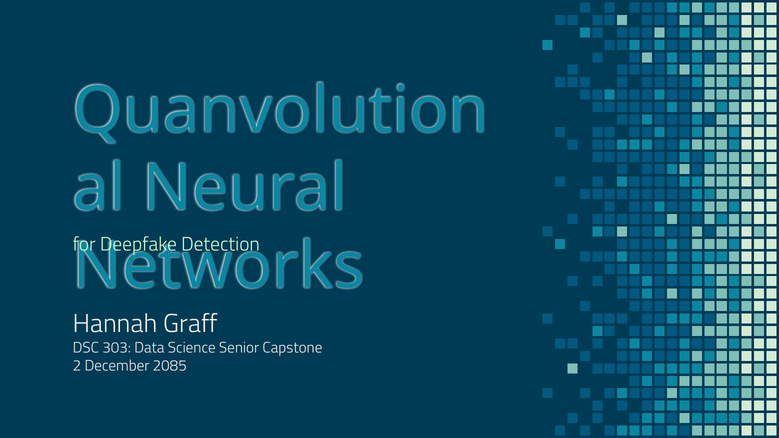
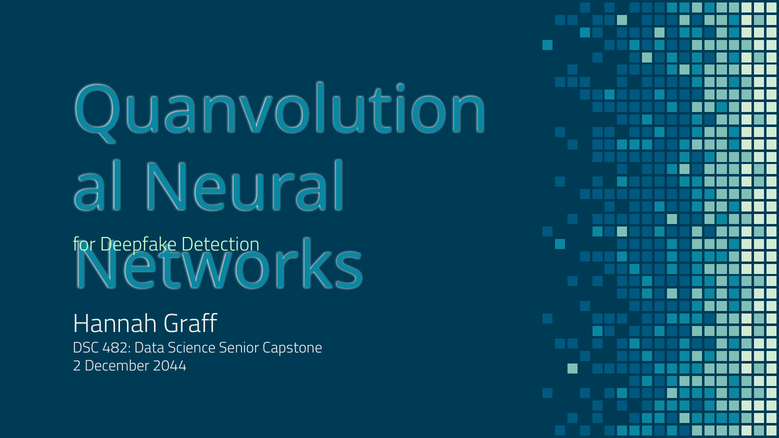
303: 303 -> 482
2085: 2085 -> 2044
